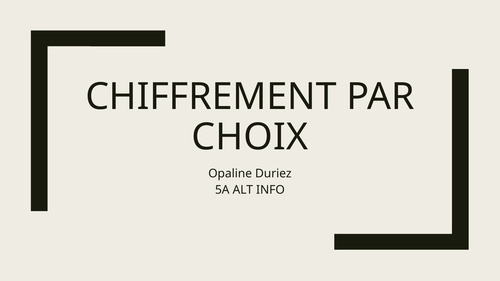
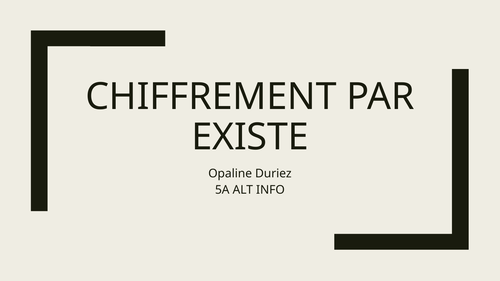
CHOIX: CHOIX -> EXISTE
